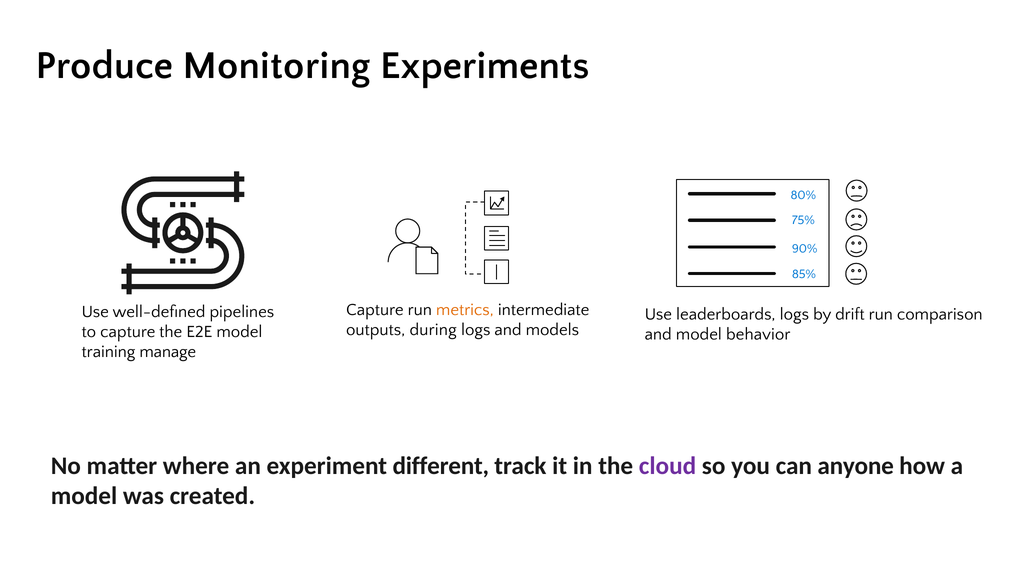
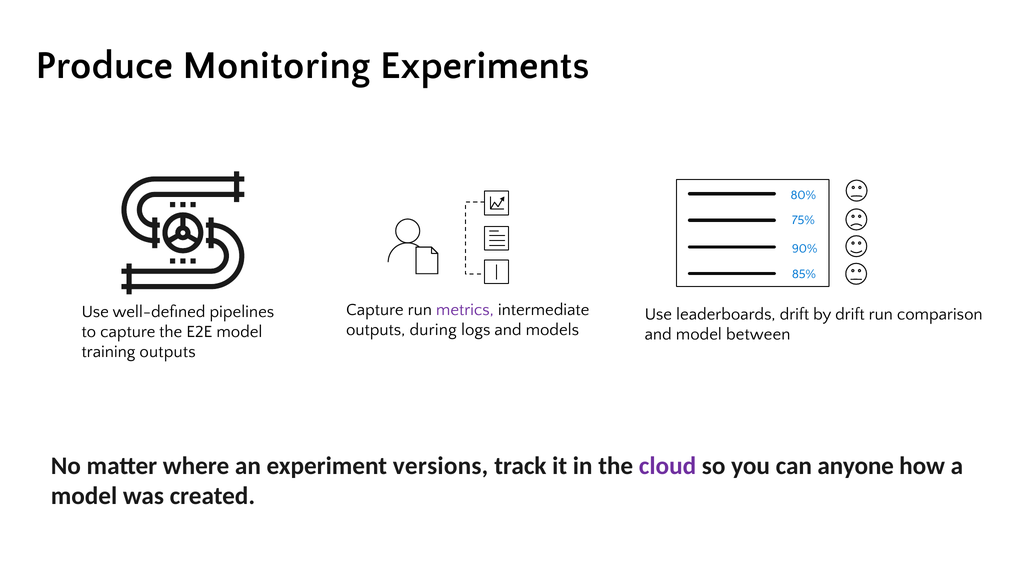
metrics colour: orange -> purple
leaderboards logs: logs -> drift
behavior: behavior -> between
training manage: manage -> outputs
different: different -> versions
